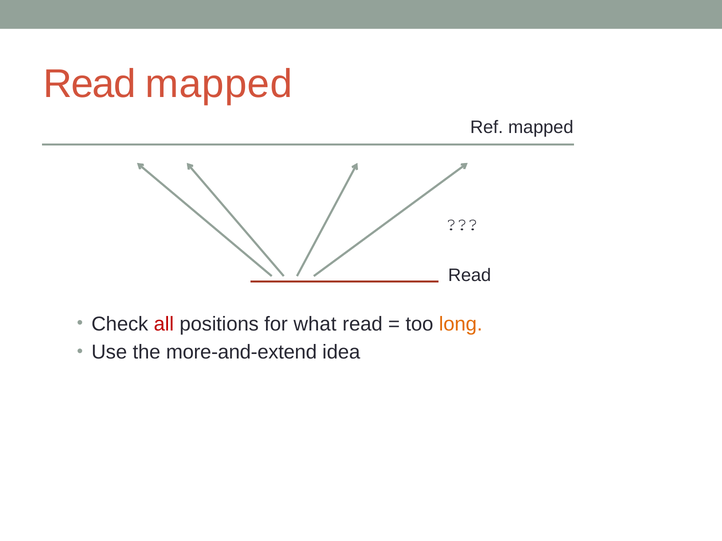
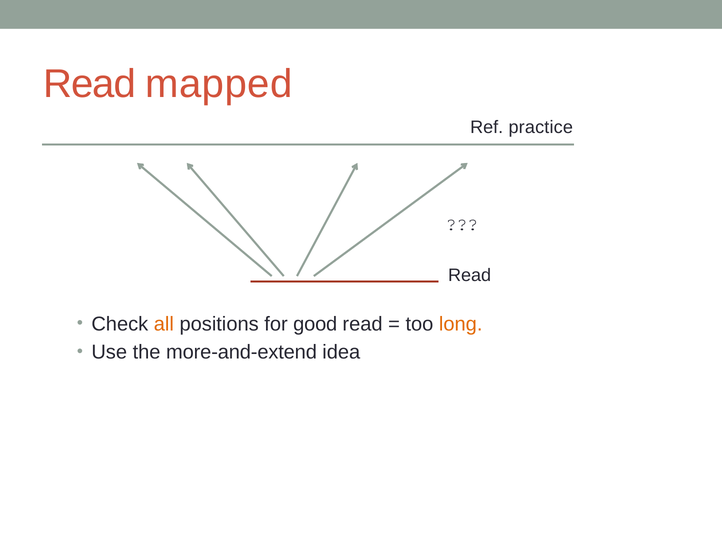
Ref mapped: mapped -> practice
all colour: red -> orange
what: what -> good
